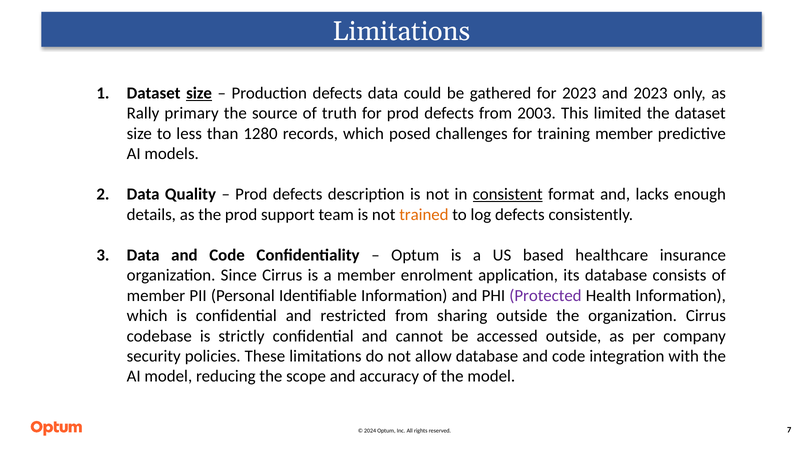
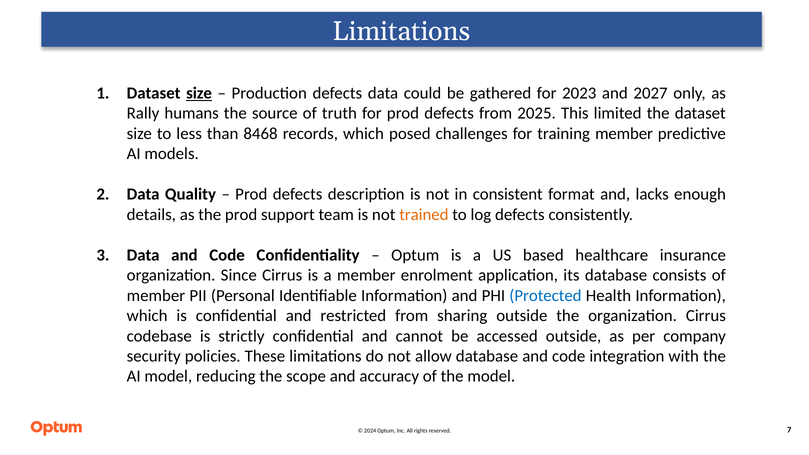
and 2023: 2023 -> 2027
primary: primary -> humans
2003: 2003 -> 2025
1280: 1280 -> 8468
consistent underline: present -> none
Protected colour: purple -> blue
